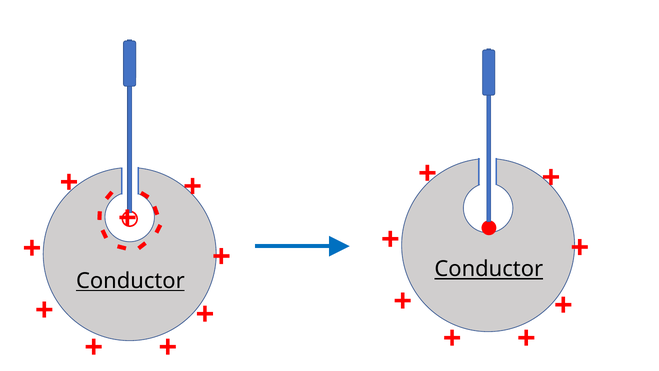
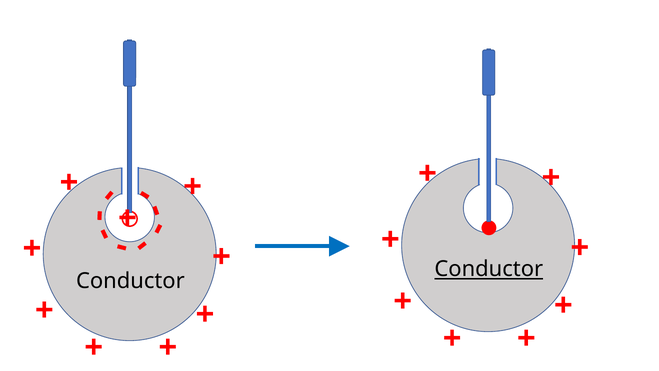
Conductor at (130, 281) underline: present -> none
